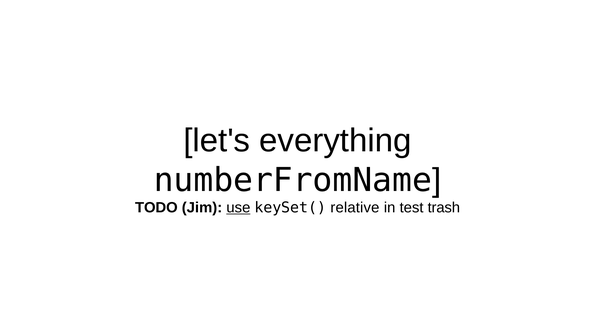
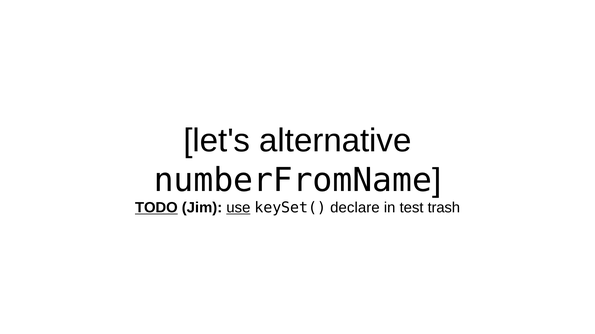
everything: everything -> alternative
TODO underline: none -> present
relative: relative -> declare
